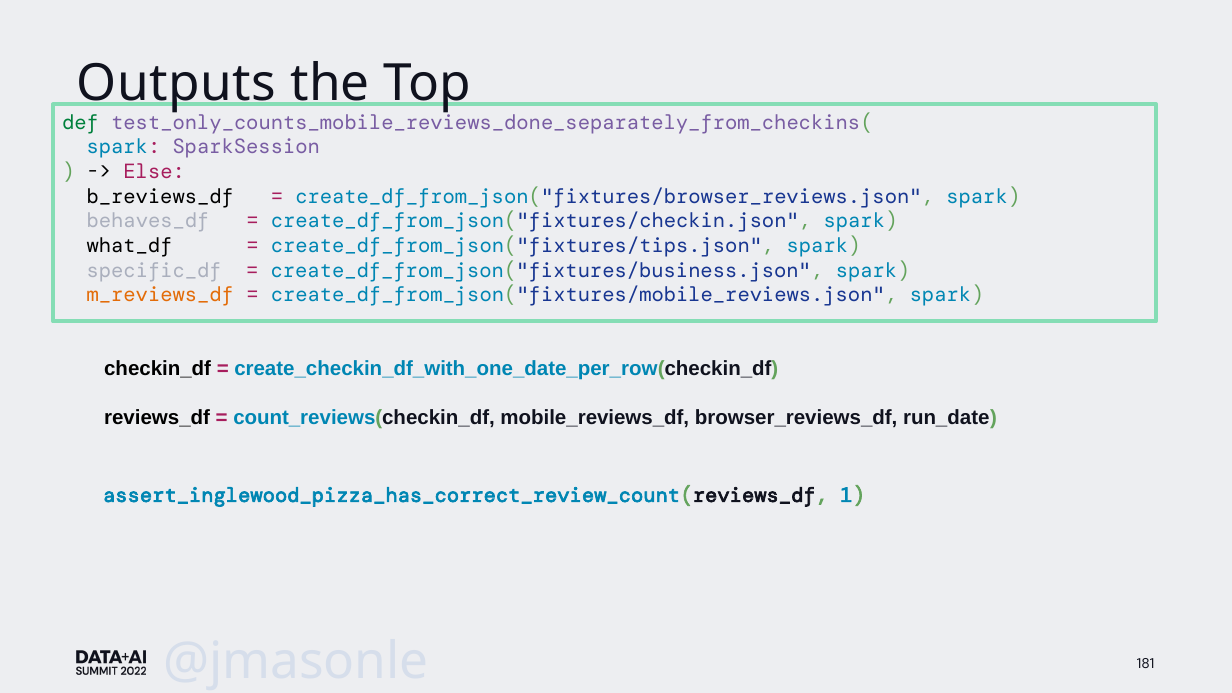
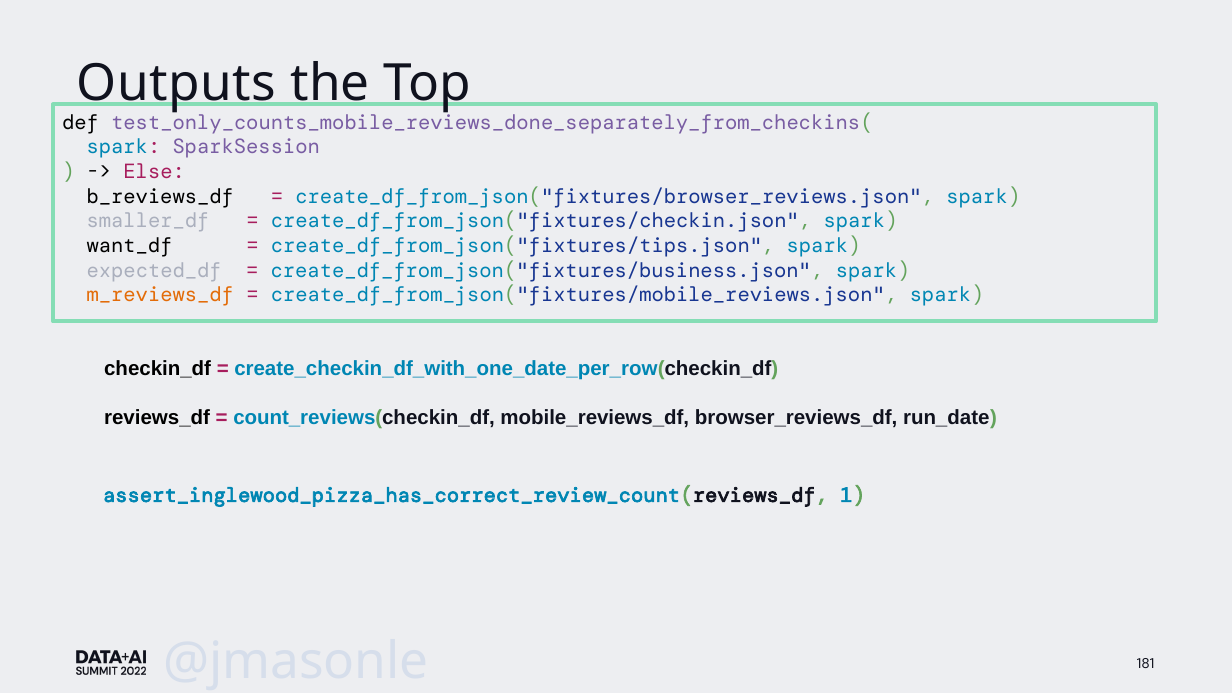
def colour: green -> black
behaves_df: behaves_df -> smaller_df
what_df: what_df -> want_df
specific_df: specific_df -> expected_df
